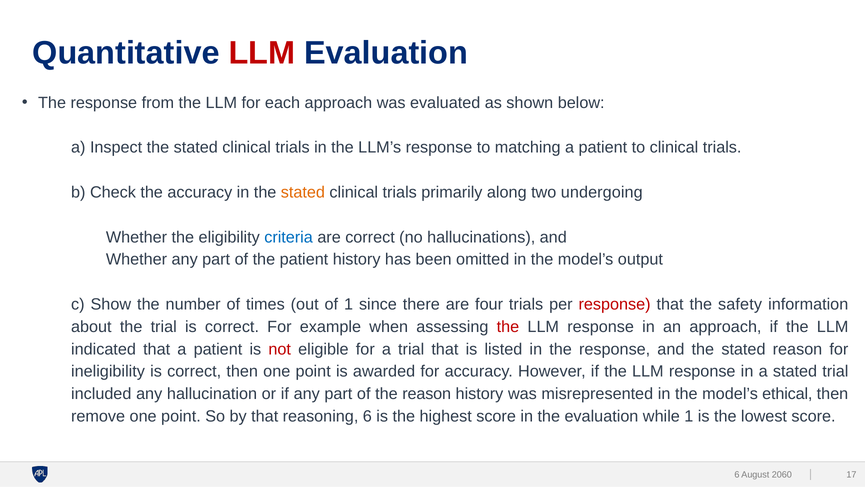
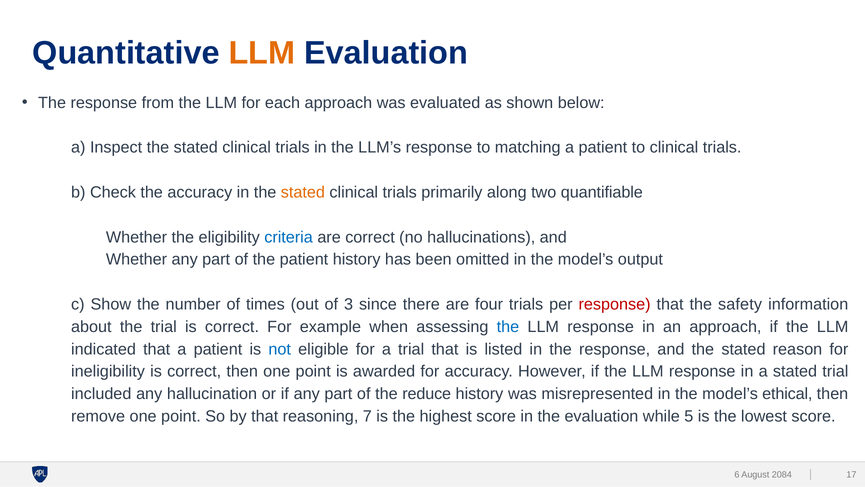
LLM at (262, 53) colour: red -> orange
undergoing: undergoing -> quantifiable
of 1: 1 -> 3
the at (508, 326) colour: red -> blue
not colour: red -> blue
the reason: reason -> reduce
reasoning 6: 6 -> 7
while 1: 1 -> 5
2060: 2060 -> 2084
